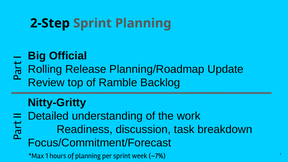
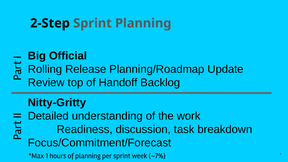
Ramble: Ramble -> Handoff
